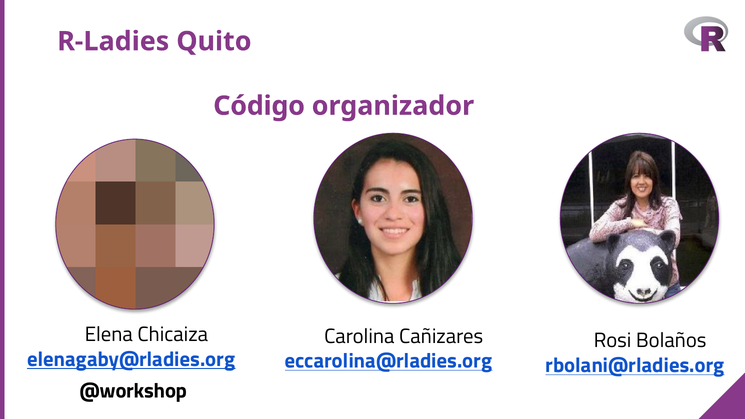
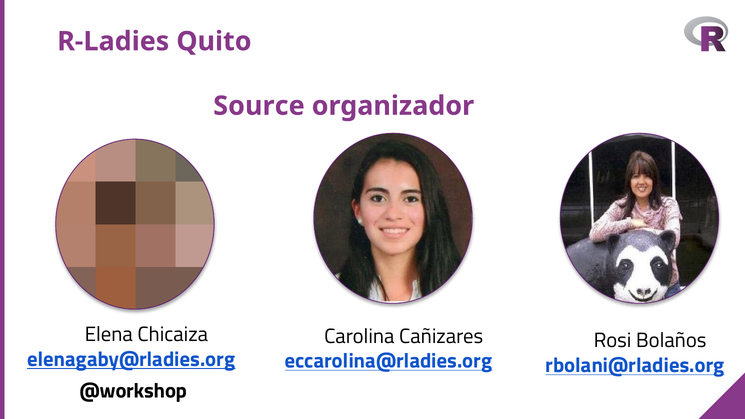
Código: Código -> Source
